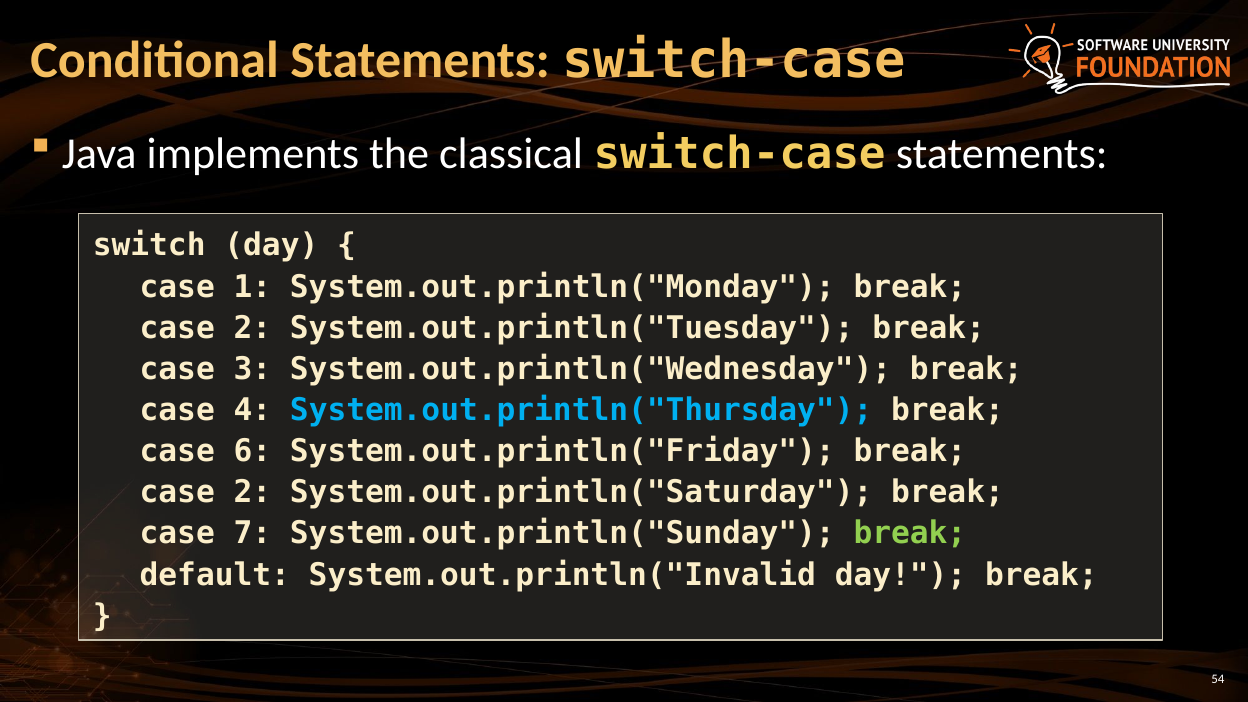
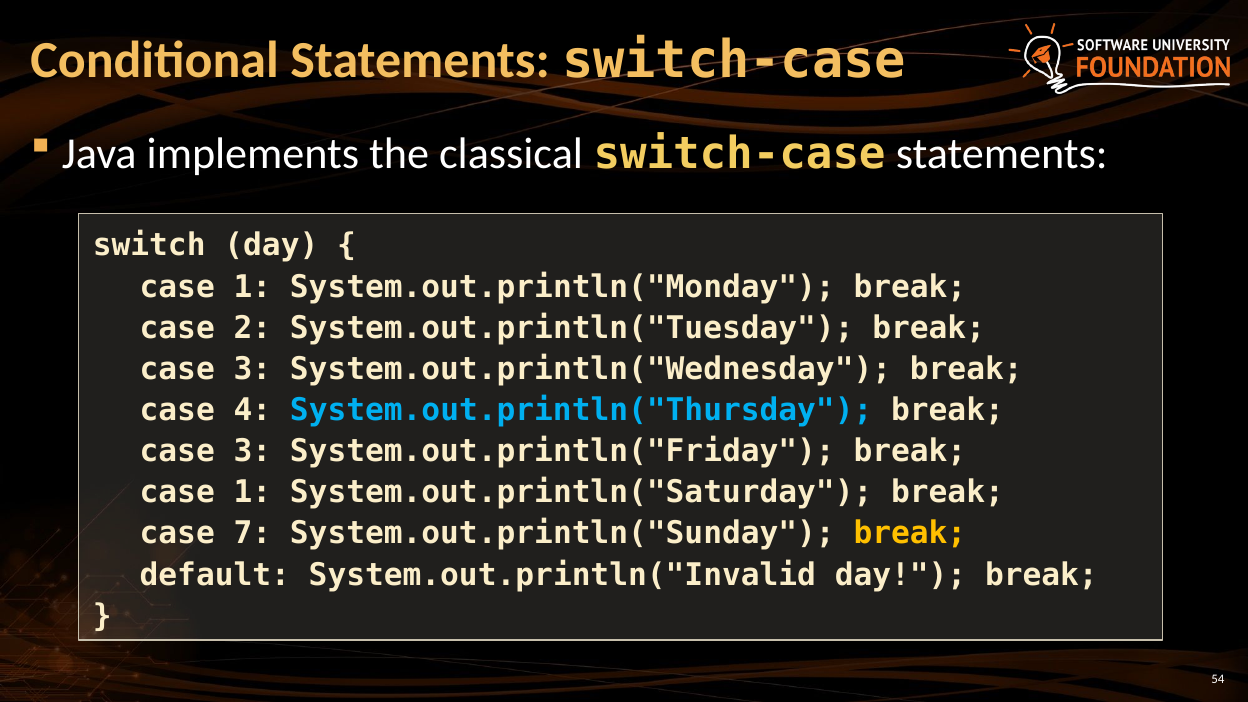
6 at (252, 451): 6 -> 3
2 at (252, 493): 2 -> 1
break at (910, 534) colour: light green -> yellow
